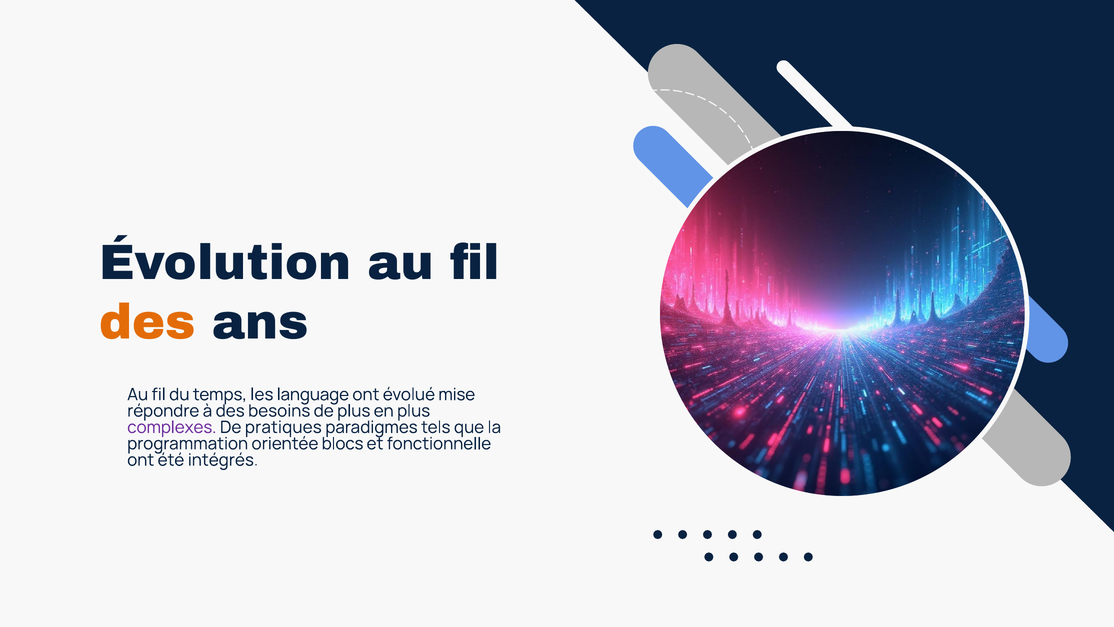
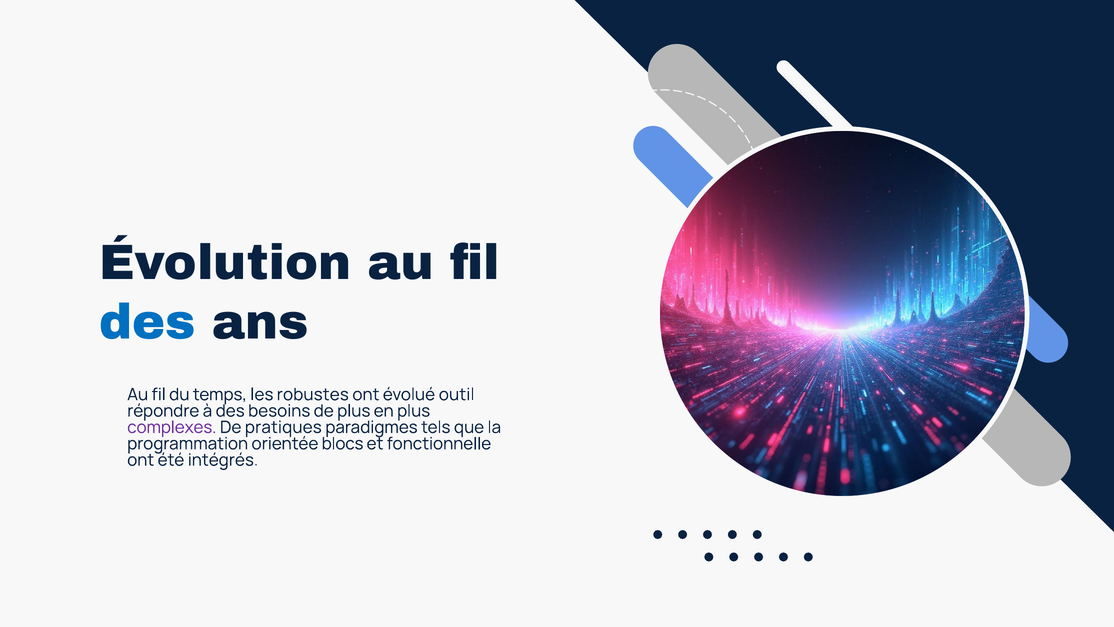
des at (147, 322) colour: orange -> blue
language: language -> robustes
mise: mise -> outil
